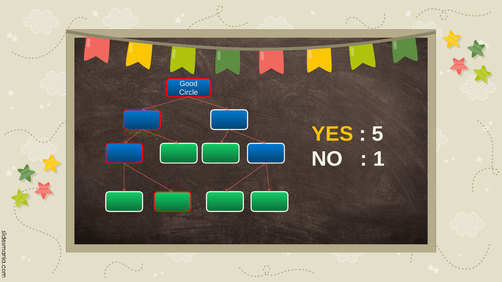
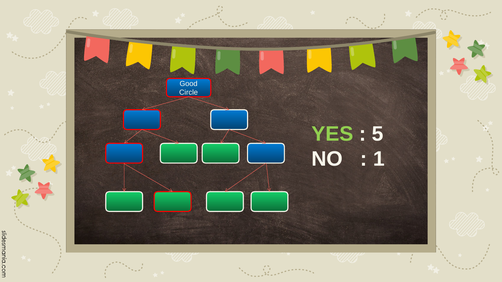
YES colour: yellow -> light green
